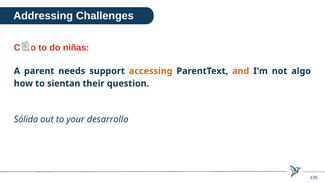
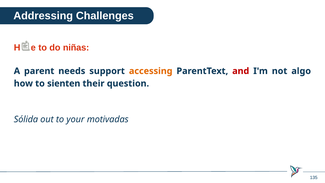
Caso: Caso -> Hace
and colour: orange -> red
sientan: sientan -> sienten
desarrollo: desarrollo -> motivadas
